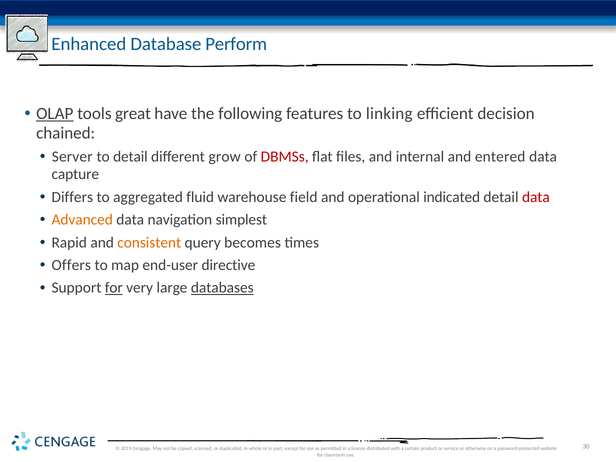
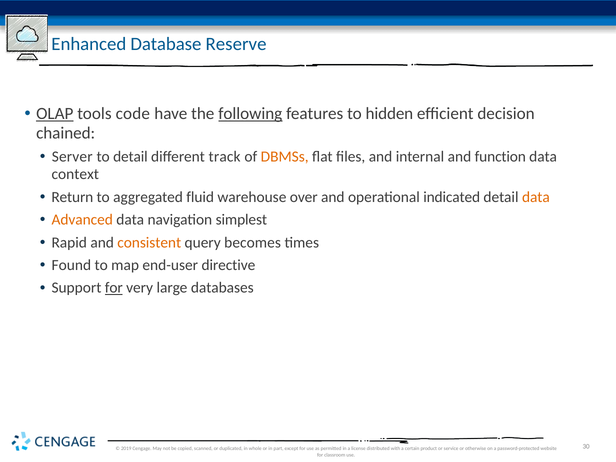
Perform: Perform -> Reserve
great: great -> code
following underline: none -> present
linking: linking -> hidden
grow: grow -> track
DBMSs colour: red -> orange
entered: entered -> function
capture: capture -> context
Differs: Differs -> Return
field: field -> over
data at (536, 197) colour: red -> orange
Offers: Offers -> Found
databases underline: present -> none
